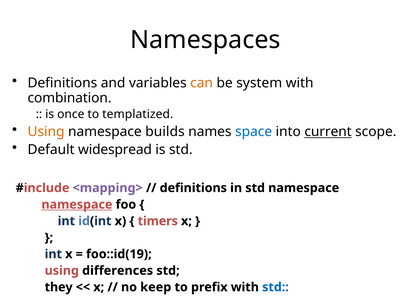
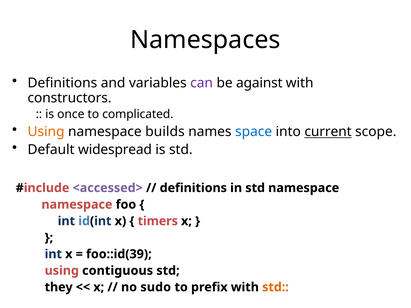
can colour: orange -> purple
system: system -> against
combination: combination -> constructors
templatized: templatized -> complicated
<mapping>: <mapping> -> <accessed>
namespace at (77, 205) underline: present -> none
foo::id(19: foo::id(19 -> foo::id(39
differences: differences -> contiguous
keep: keep -> sudo
std at (275, 287) colour: blue -> orange
